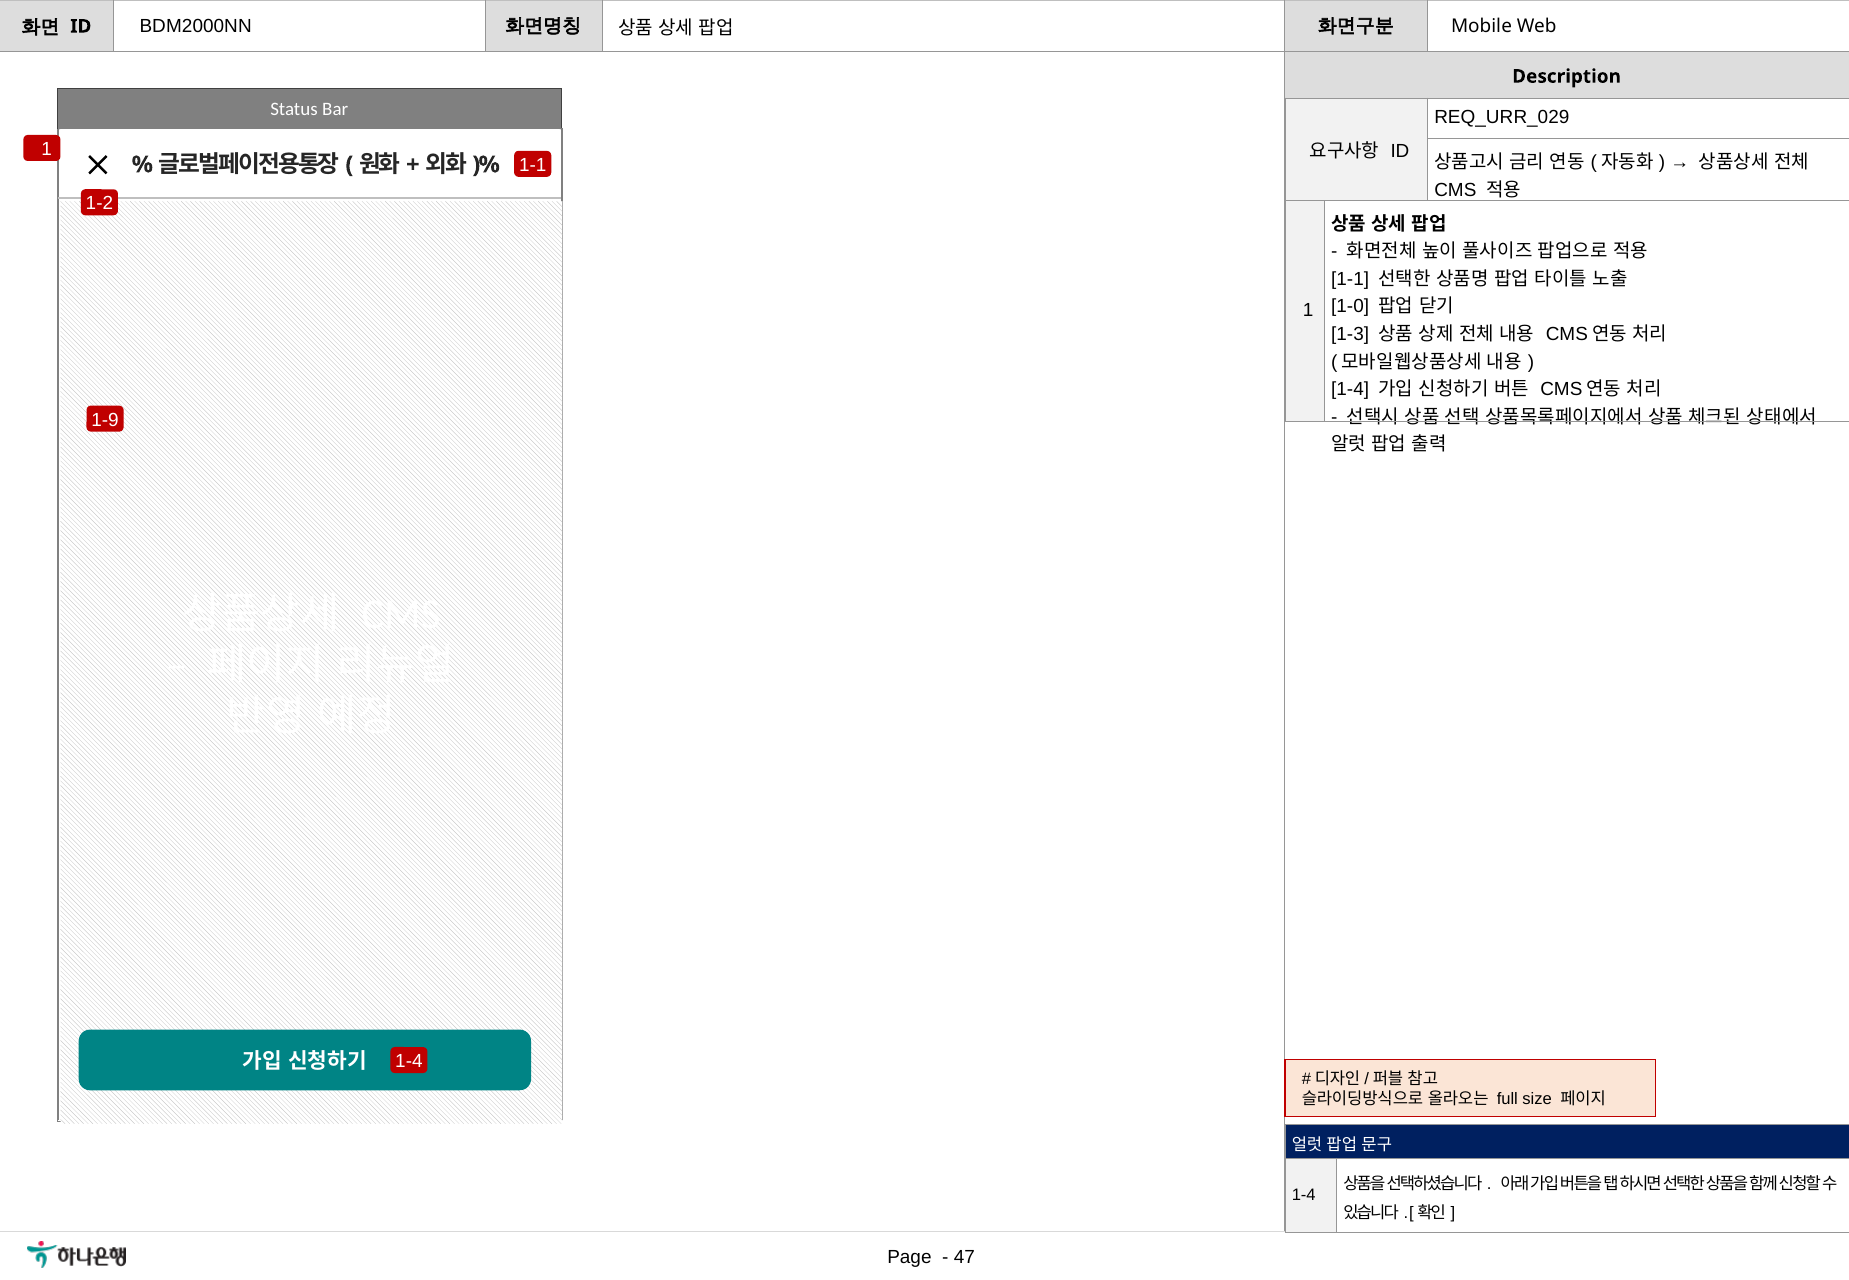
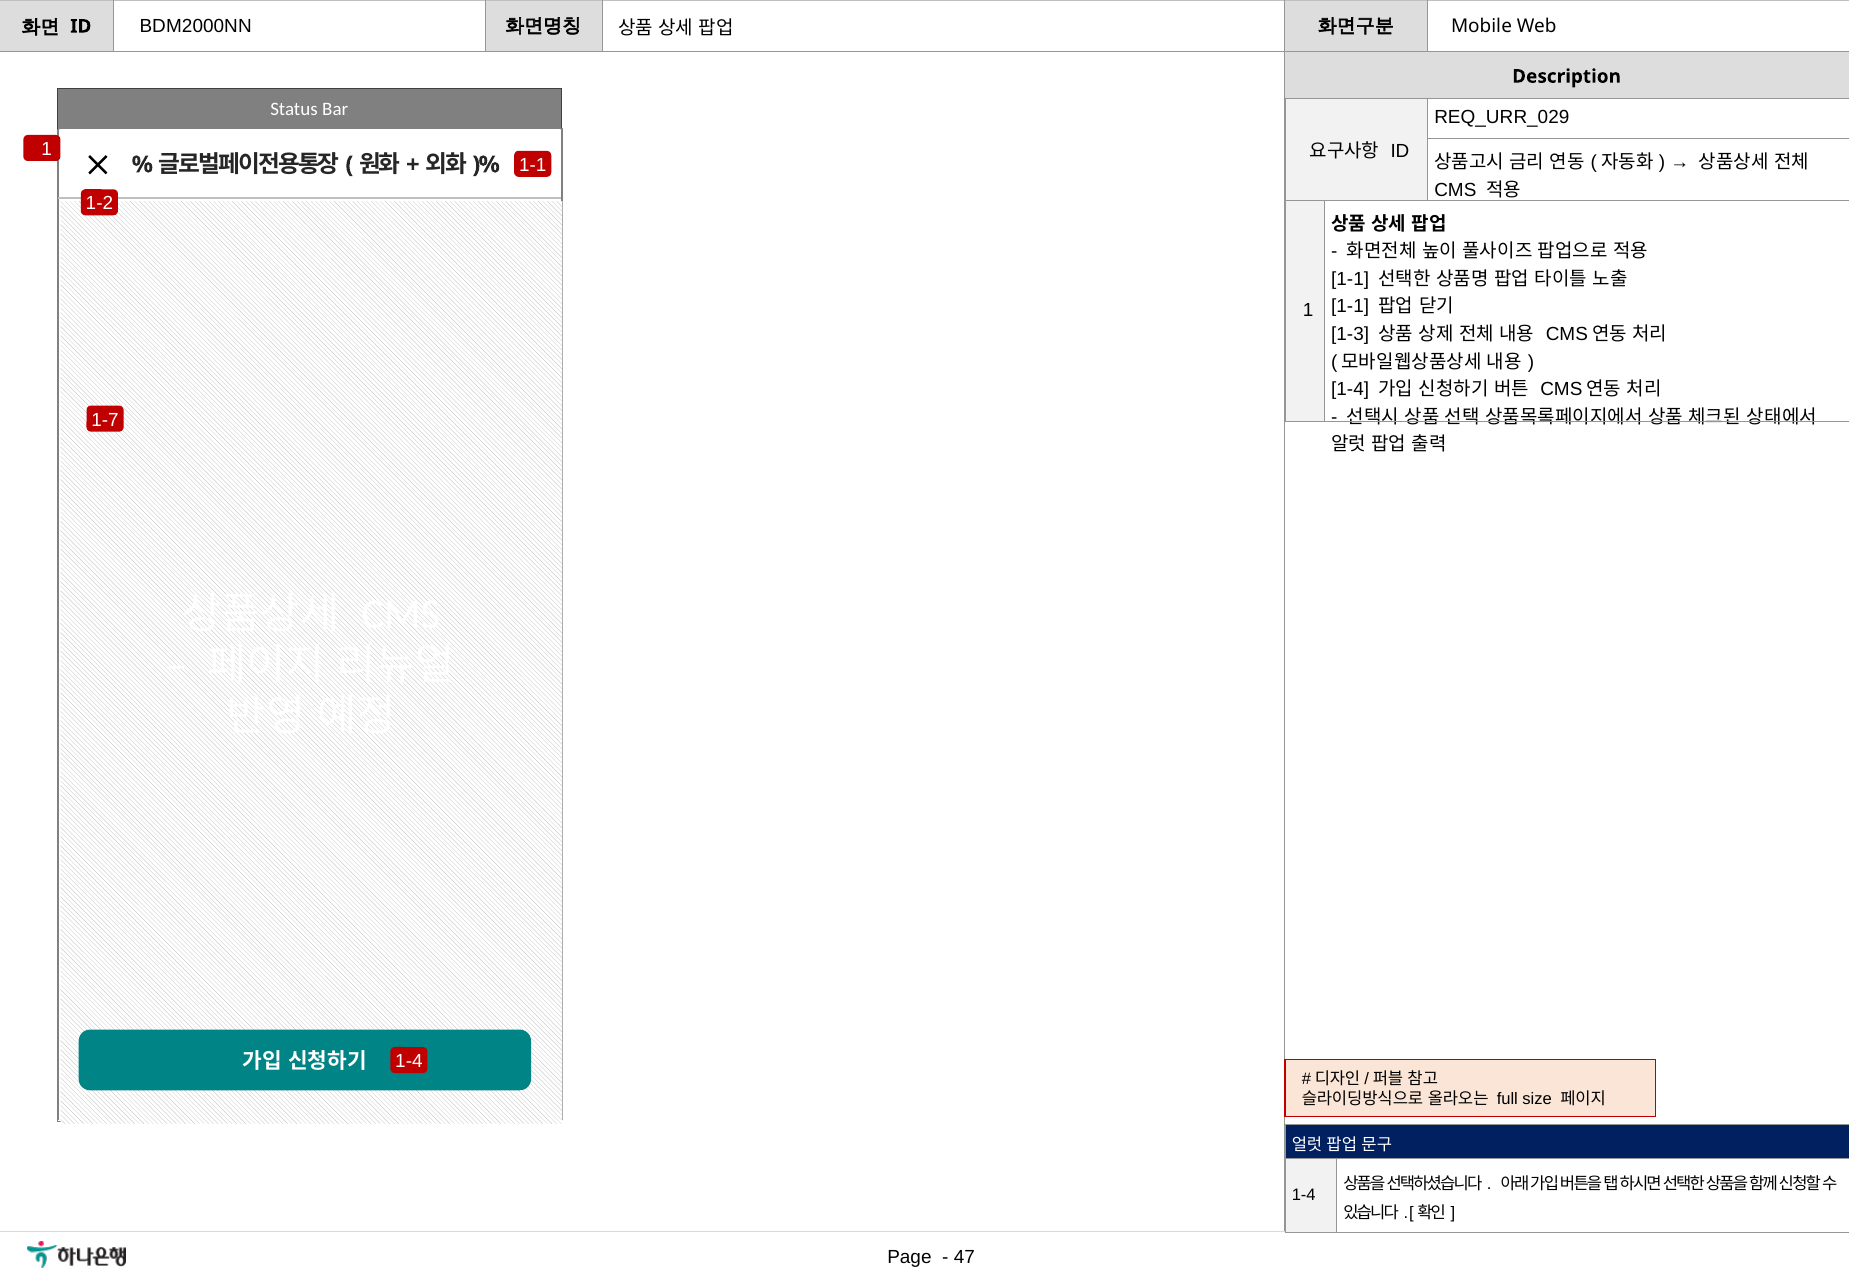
1-0 at (1350, 307): 1-0 -> 1-1
1-9: 1-9 -> 1-7
